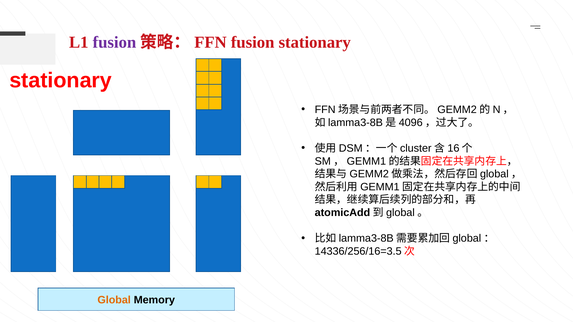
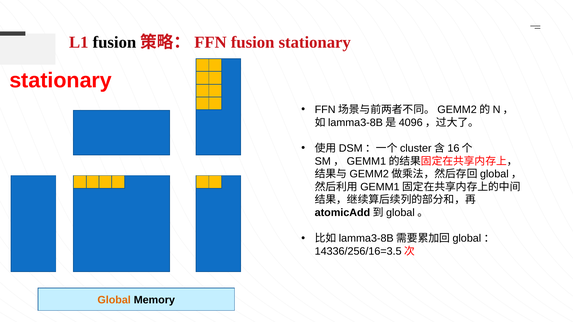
fusion at (114, 42) colour: purple -> black
